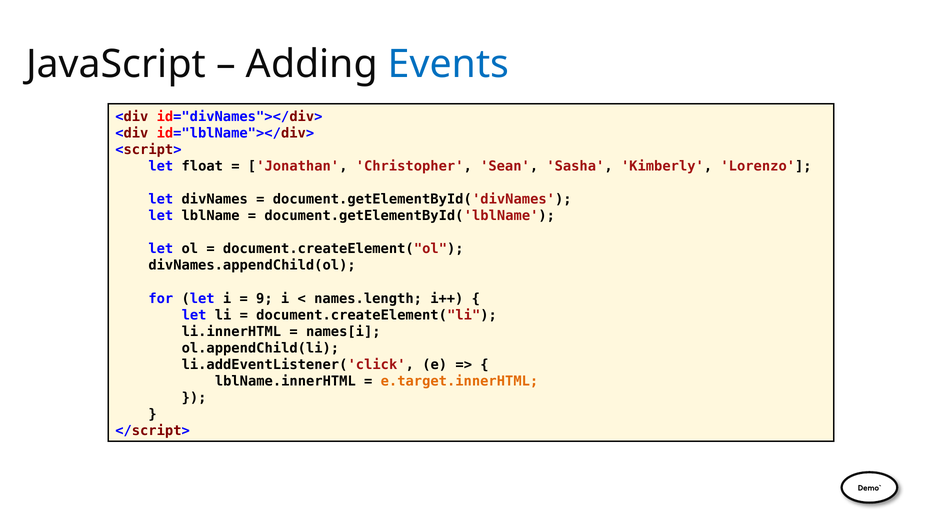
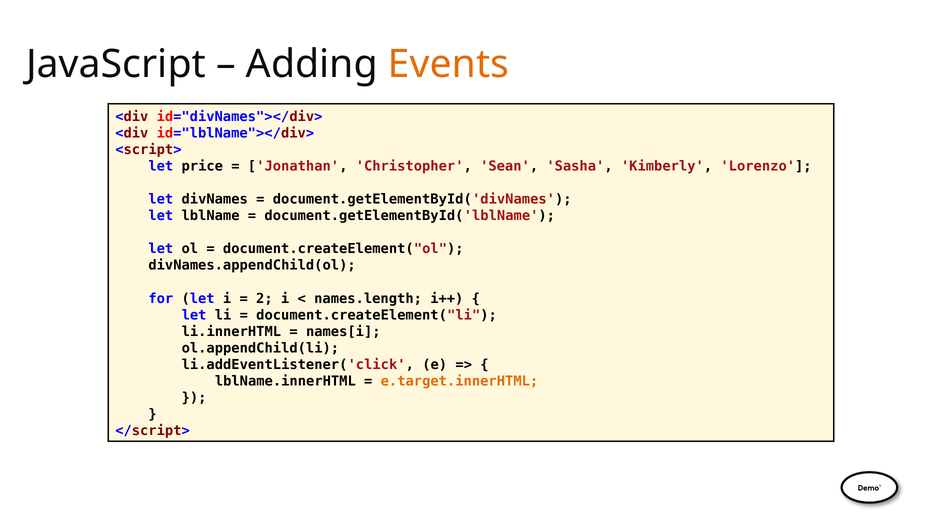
Events colour: blue -> orange
float: float -> price
9: 9 -> 2
